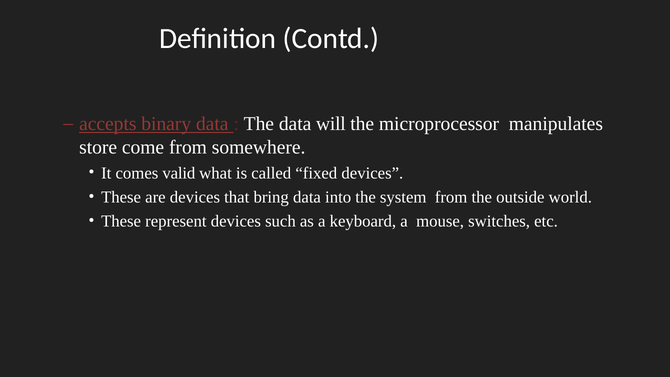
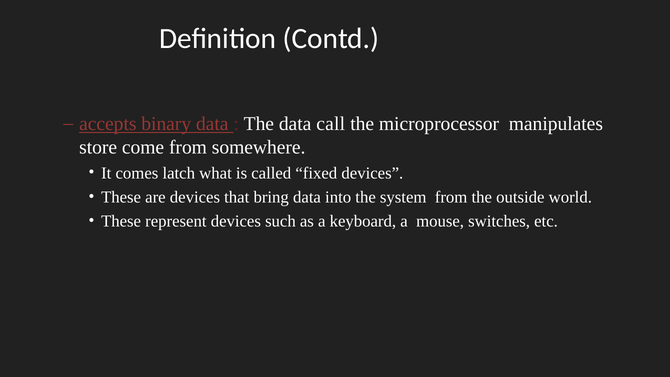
will: will -> call
valid: valid -> latch
